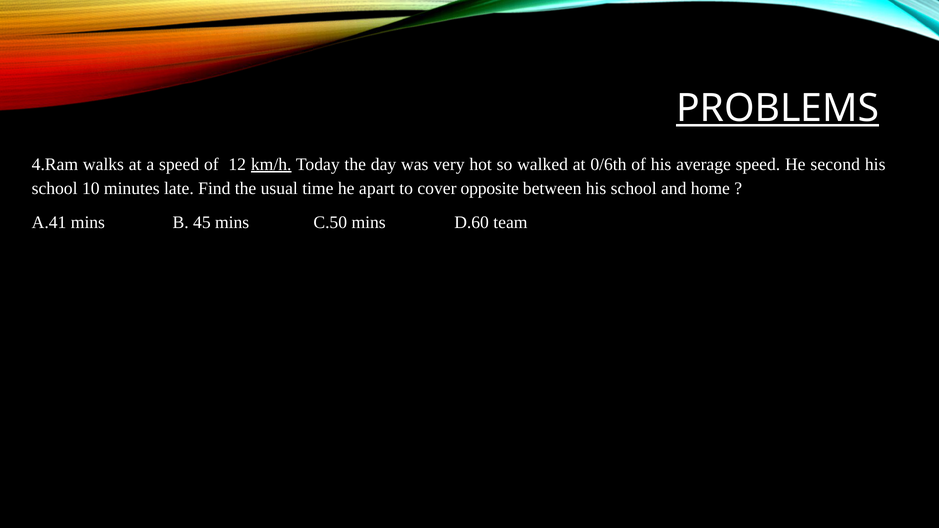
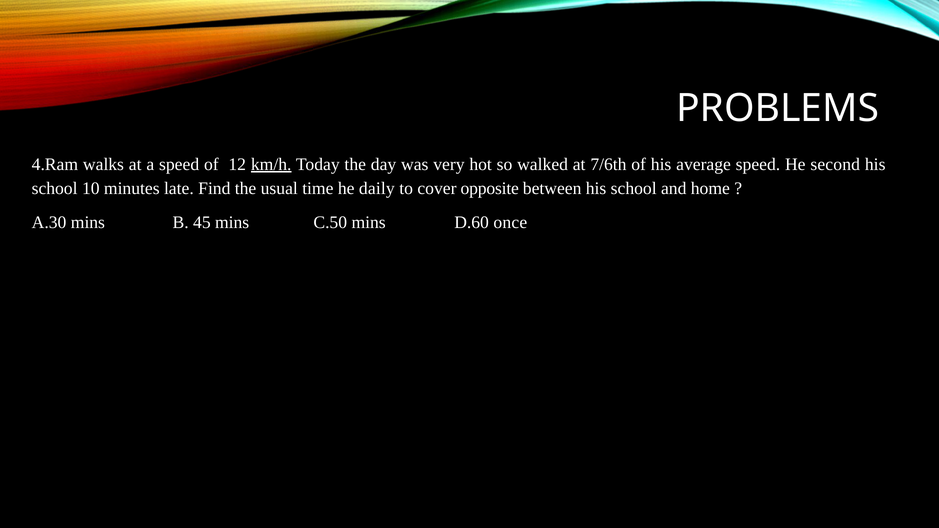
PROBLEMS underline: present -> none
0/6th: 0/6th -> 7/6th
apart: apart -> daily
A.41: A.41 -> A.30
team: team -> once
